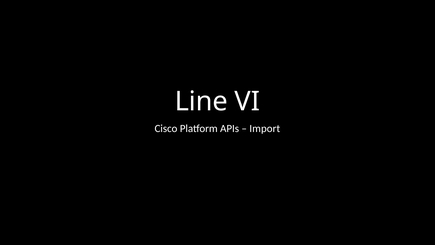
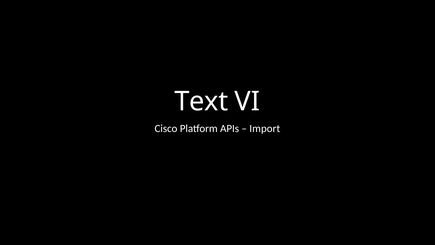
Line: Line -> Text
